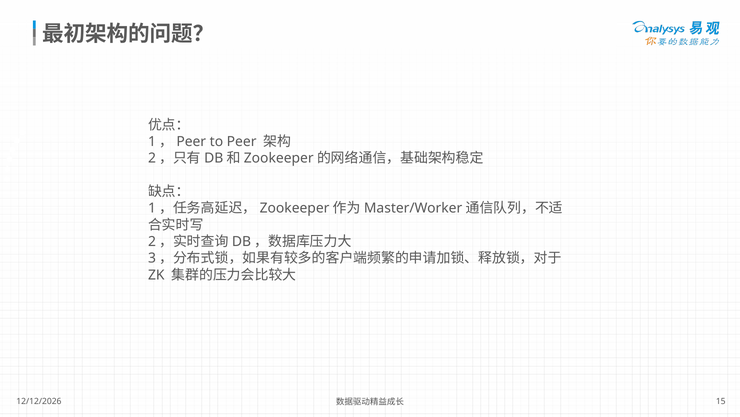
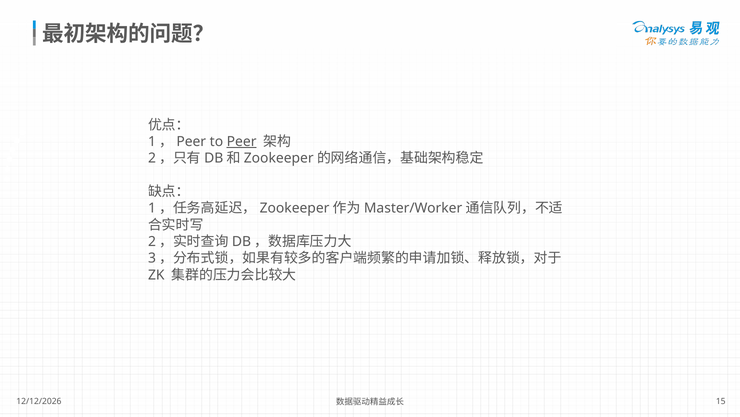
Peer underline: none -> present
